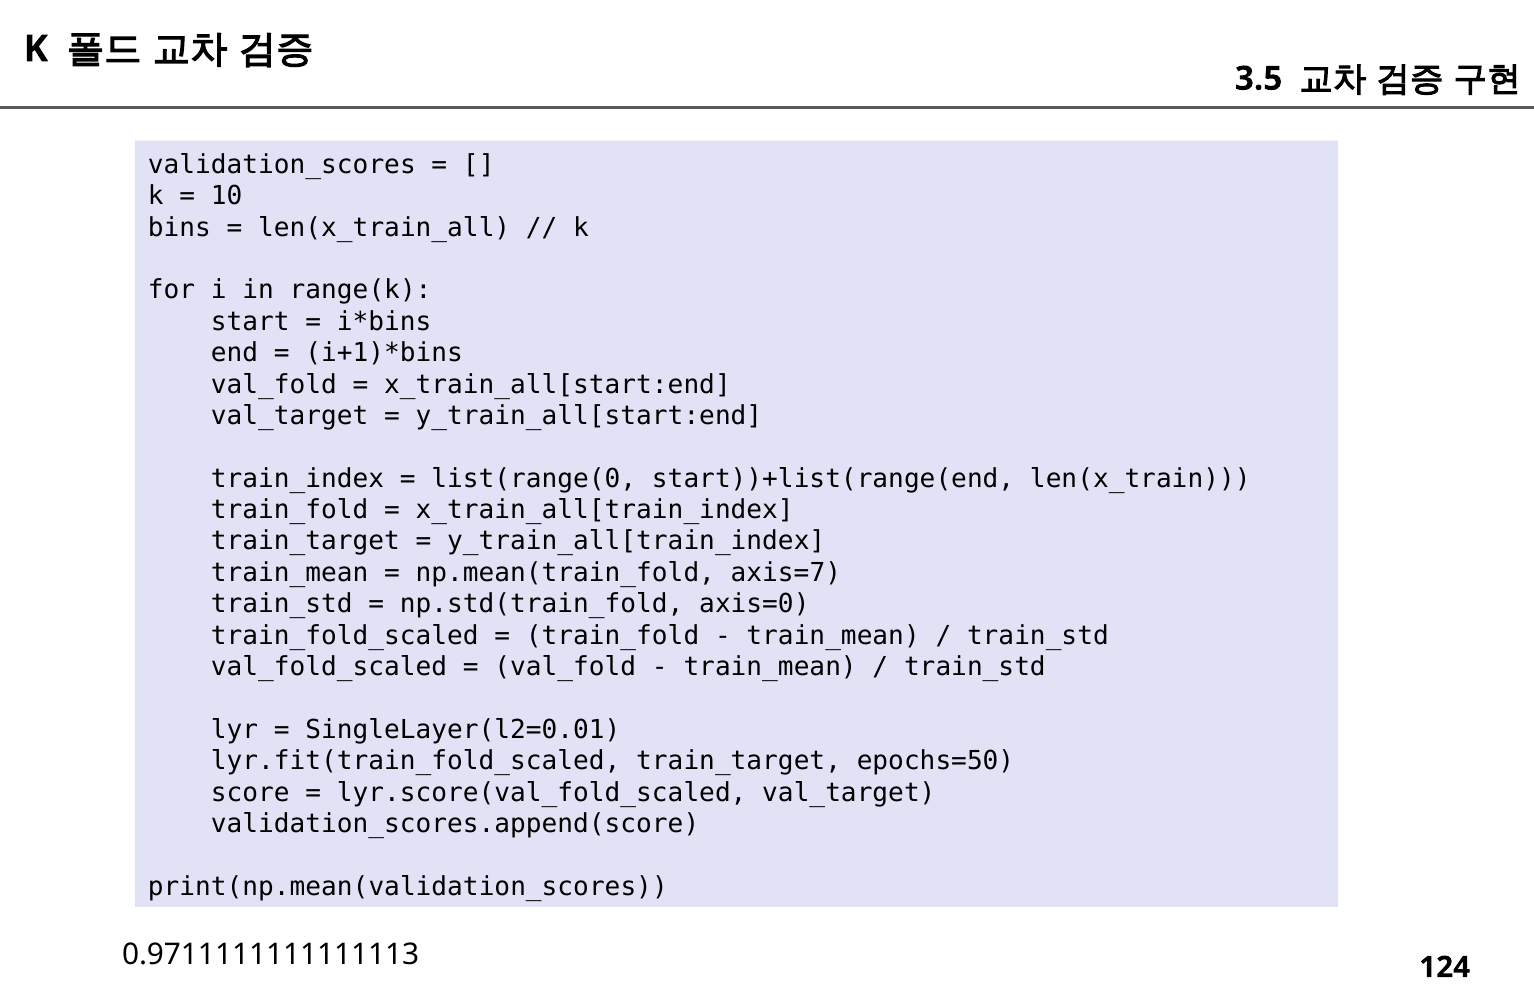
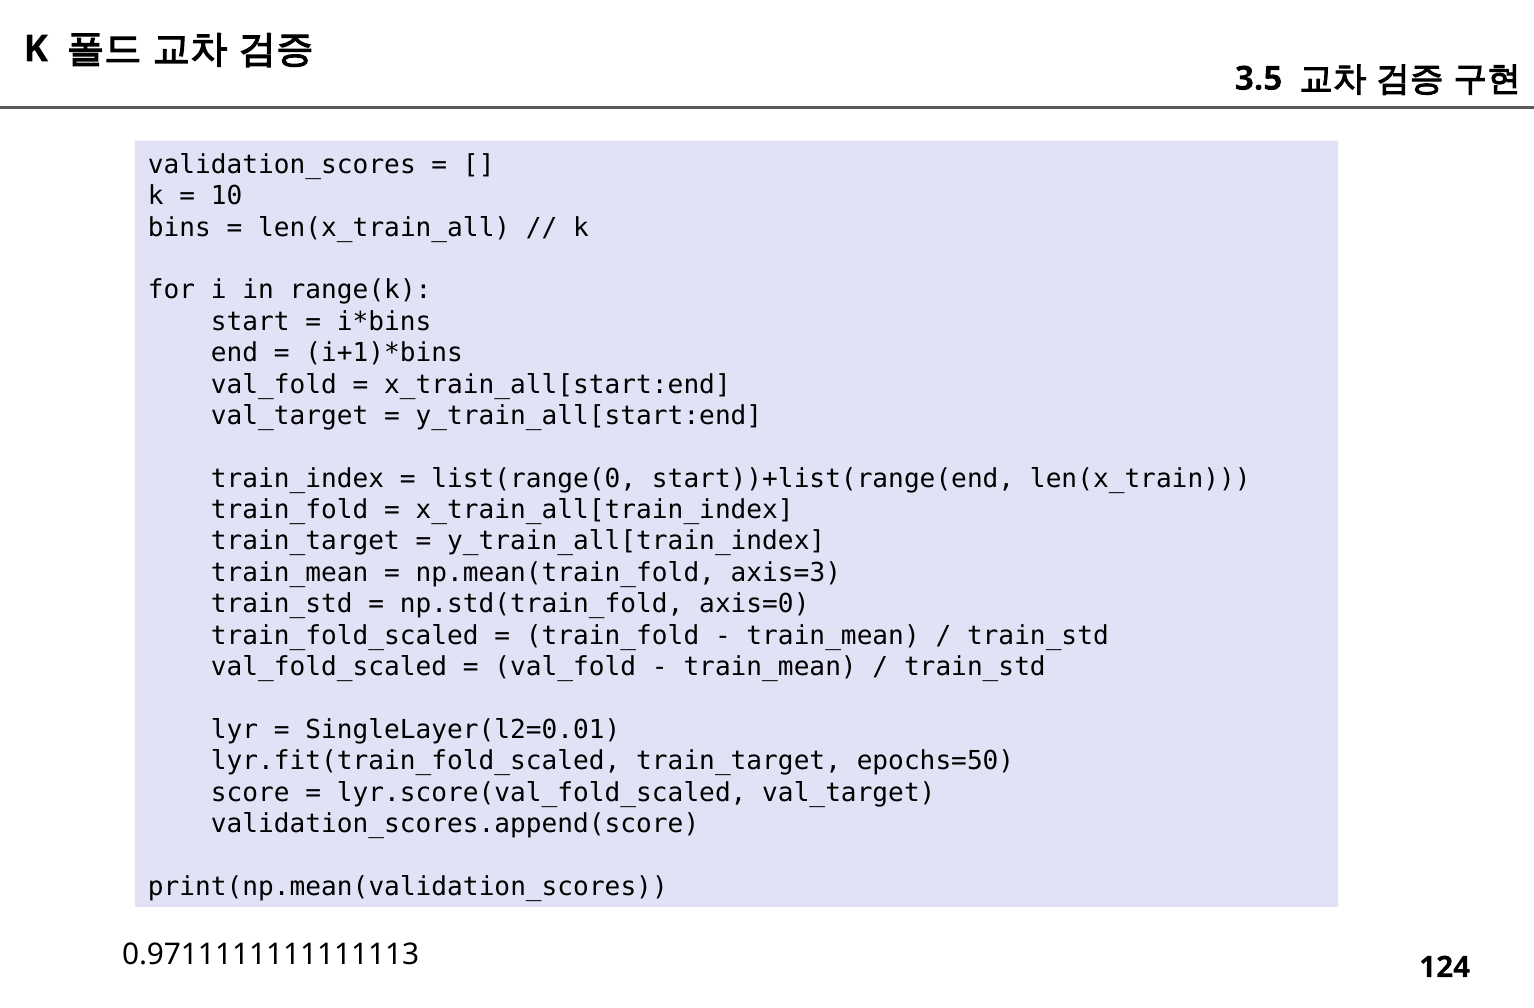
axis=7: axis=7 -> axis=3
